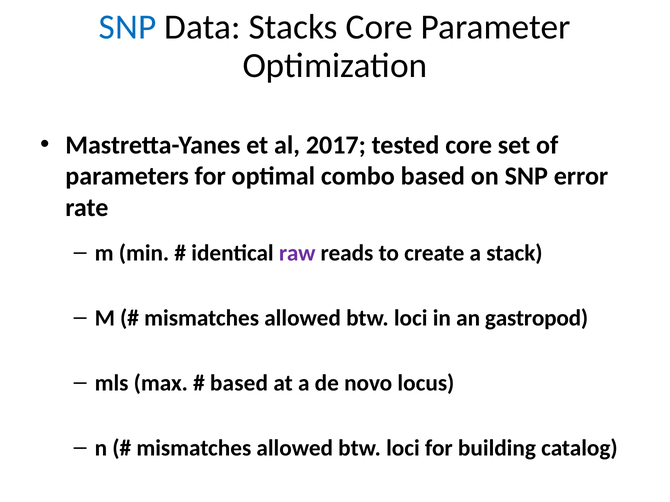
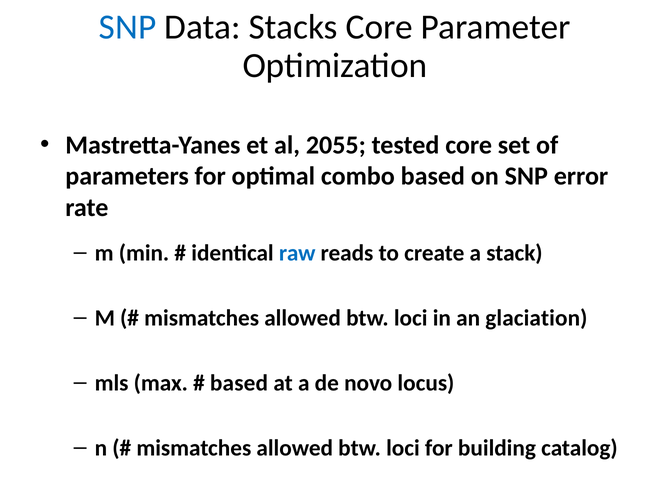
2017: 2017 -> 2055
raw colour: purple -> blue
gastropod: gastropod -> glaciation
